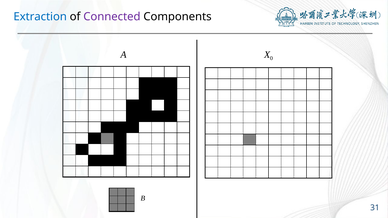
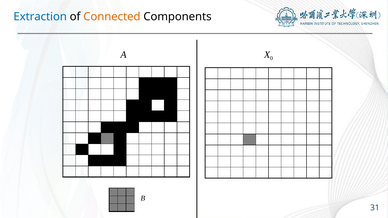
Connected colour: purple -> orange
